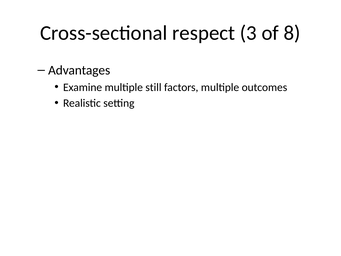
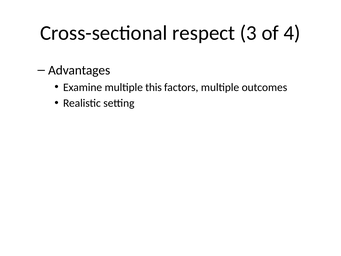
8: 8 -> 4
still: still -> this
